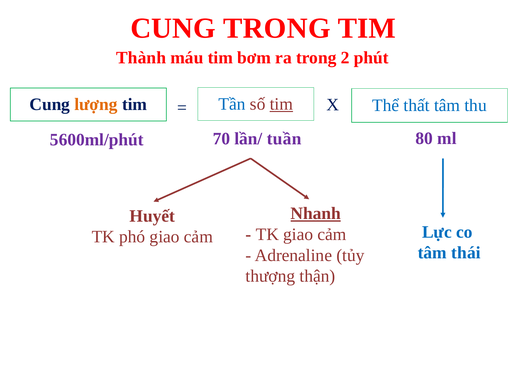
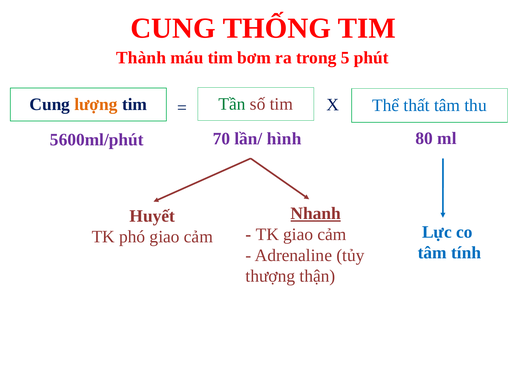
CUNG TRONG: TRONG -> THỐNG
2: 2 -> 5
Tần colour: blue -> green
tim at (281, 104) underline: present -> none
tuần: tuần -> hình
thái: thái -> tính
